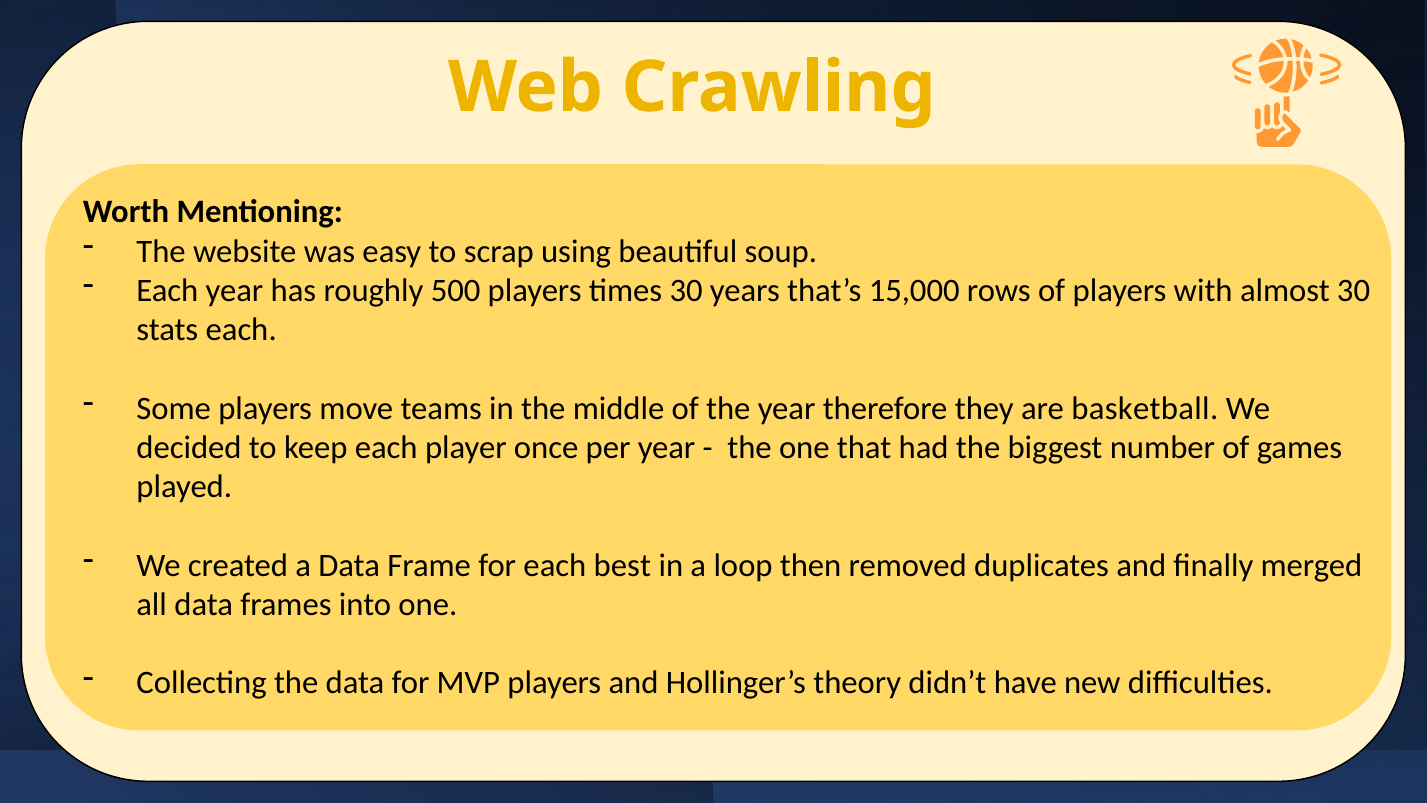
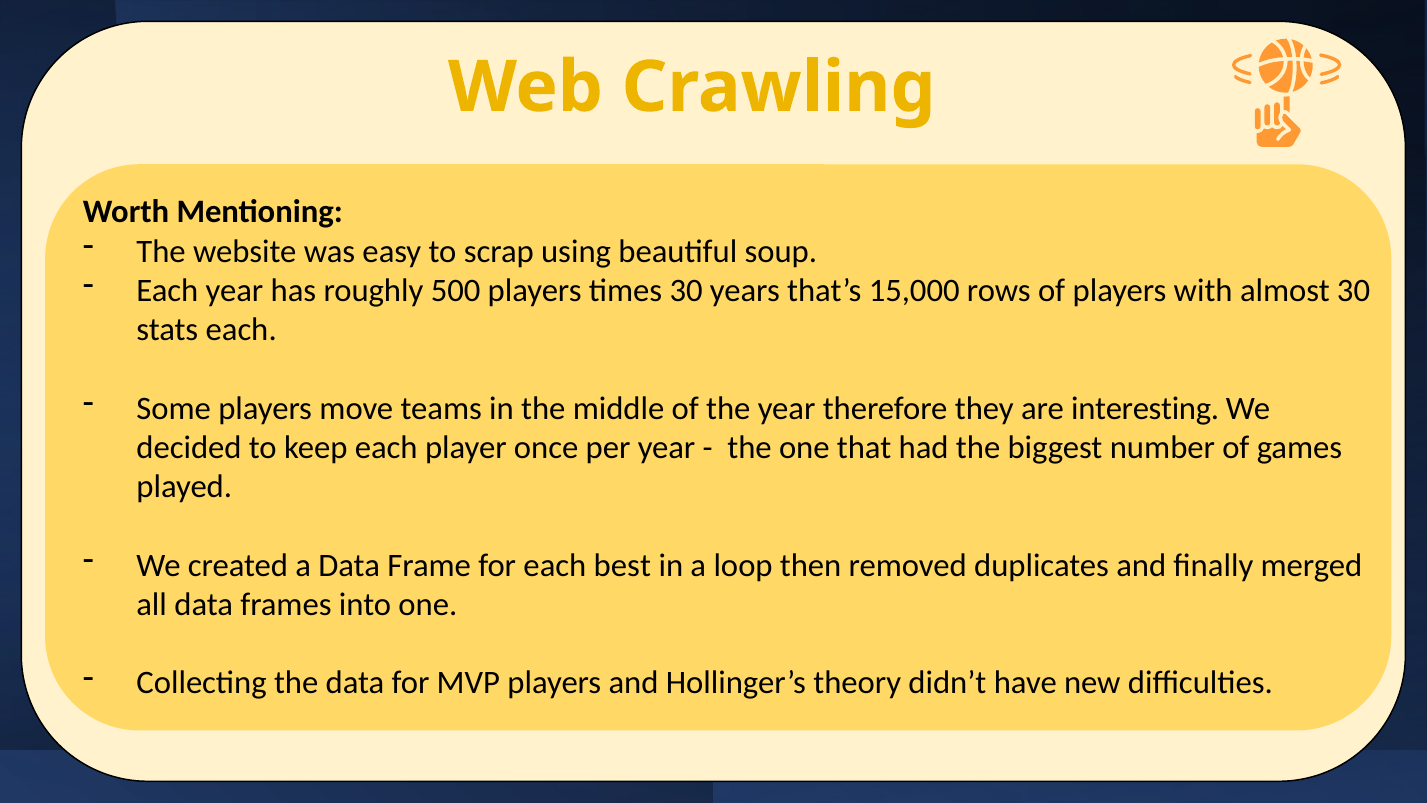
basketball: basketball -> interesting
